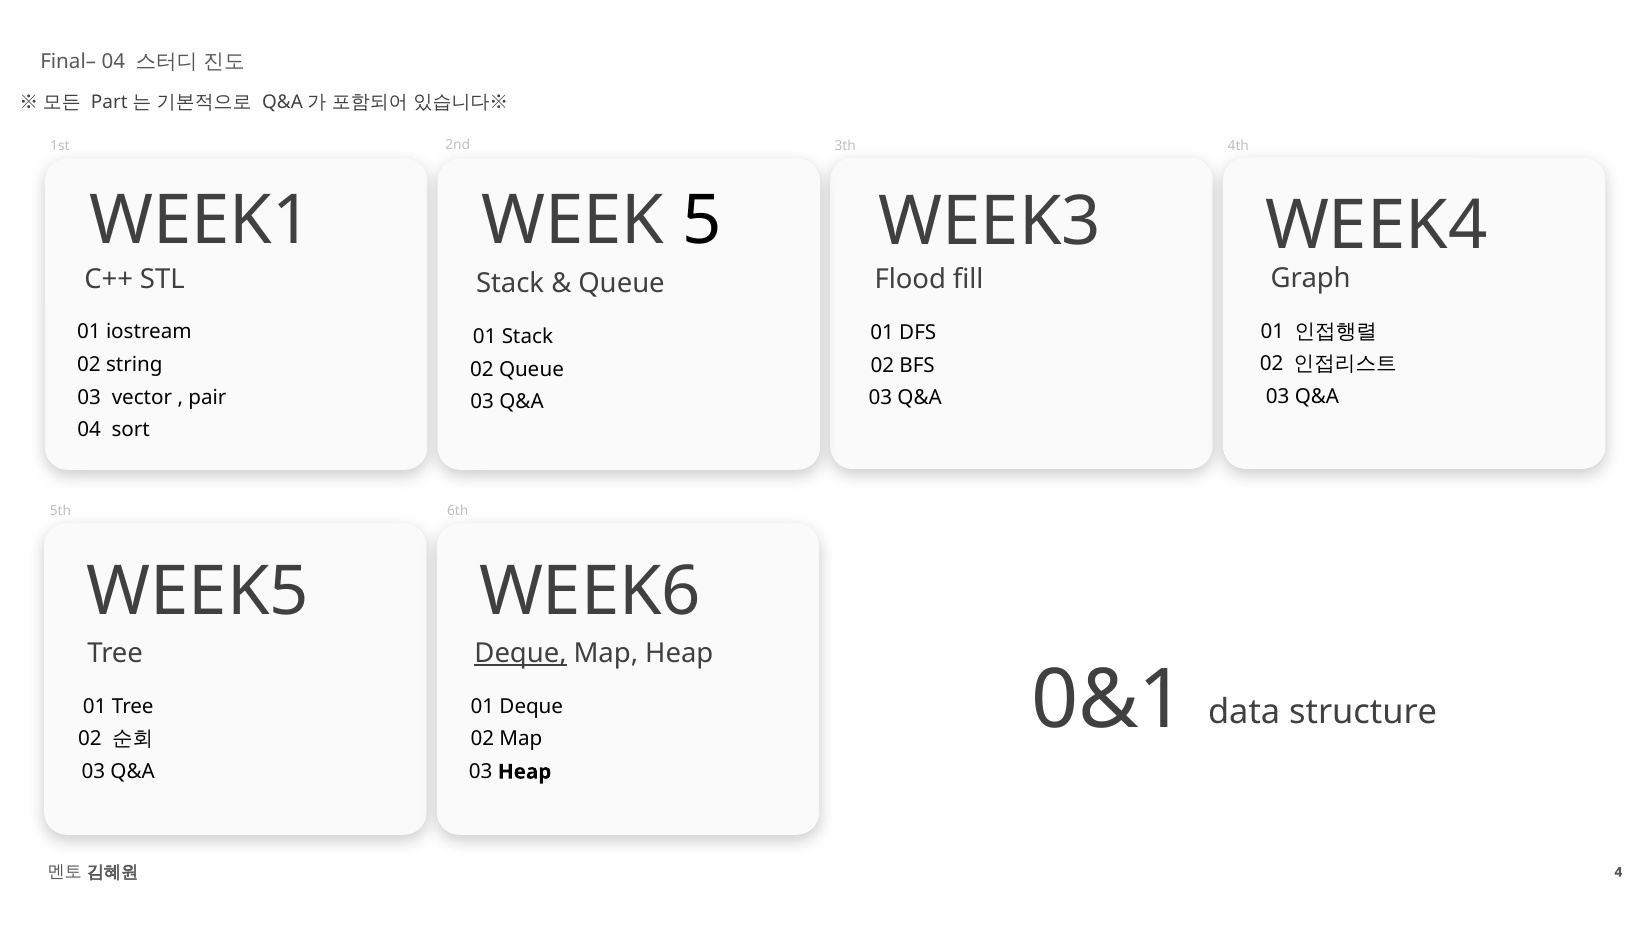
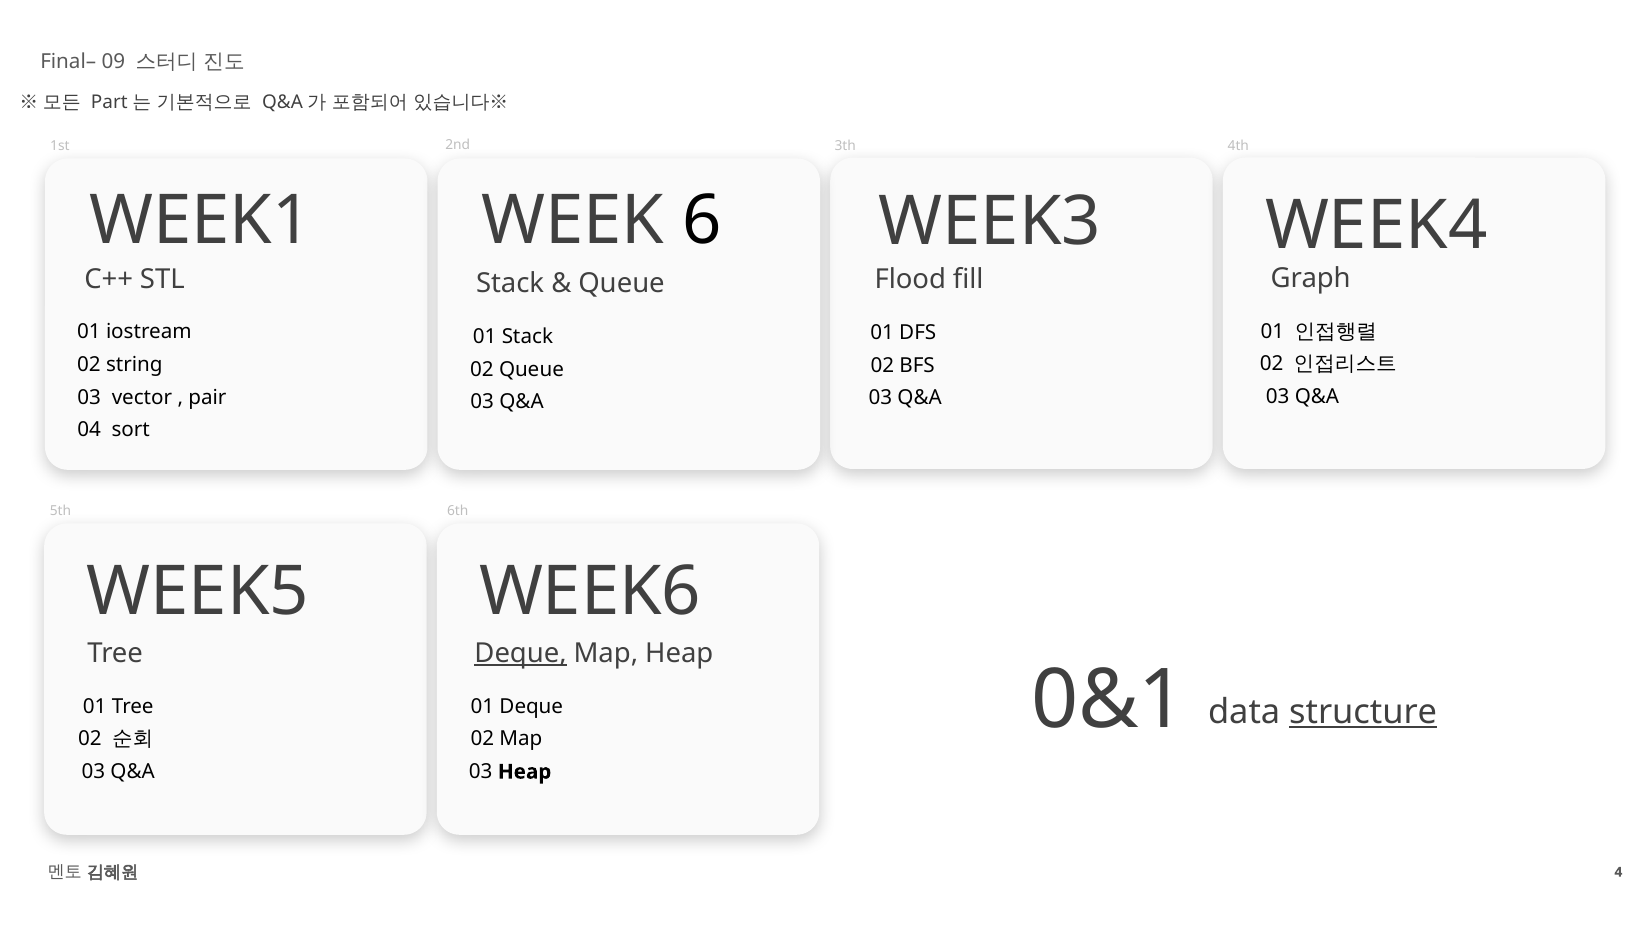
Final– 04: 04 -> 09
5: 5 -> 6
structure underline: none -> present
